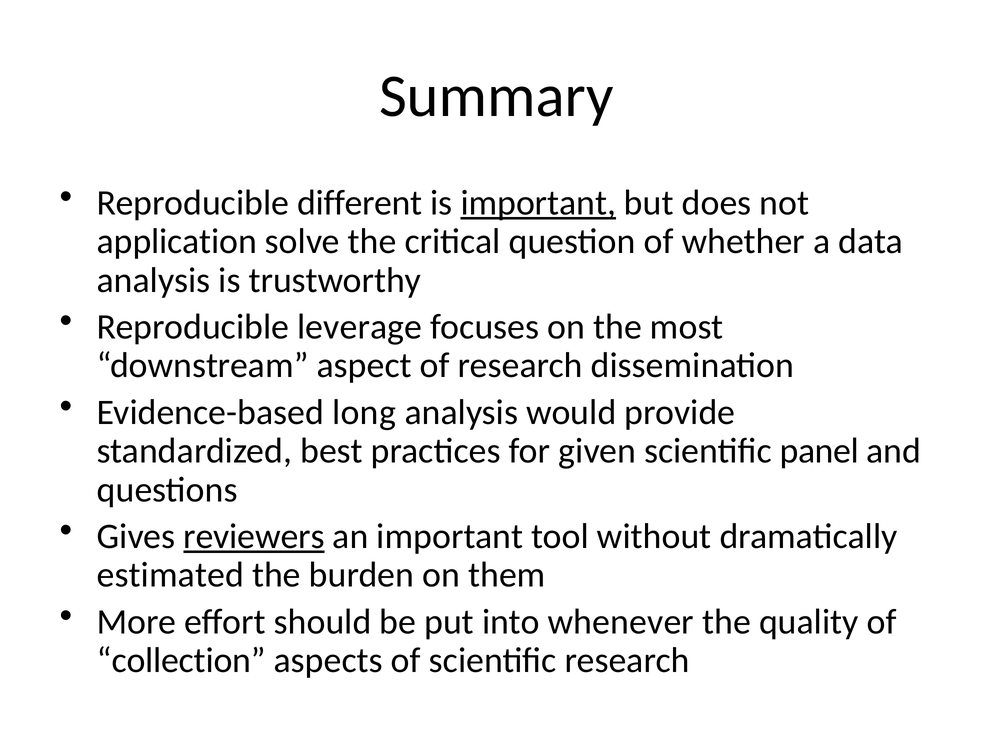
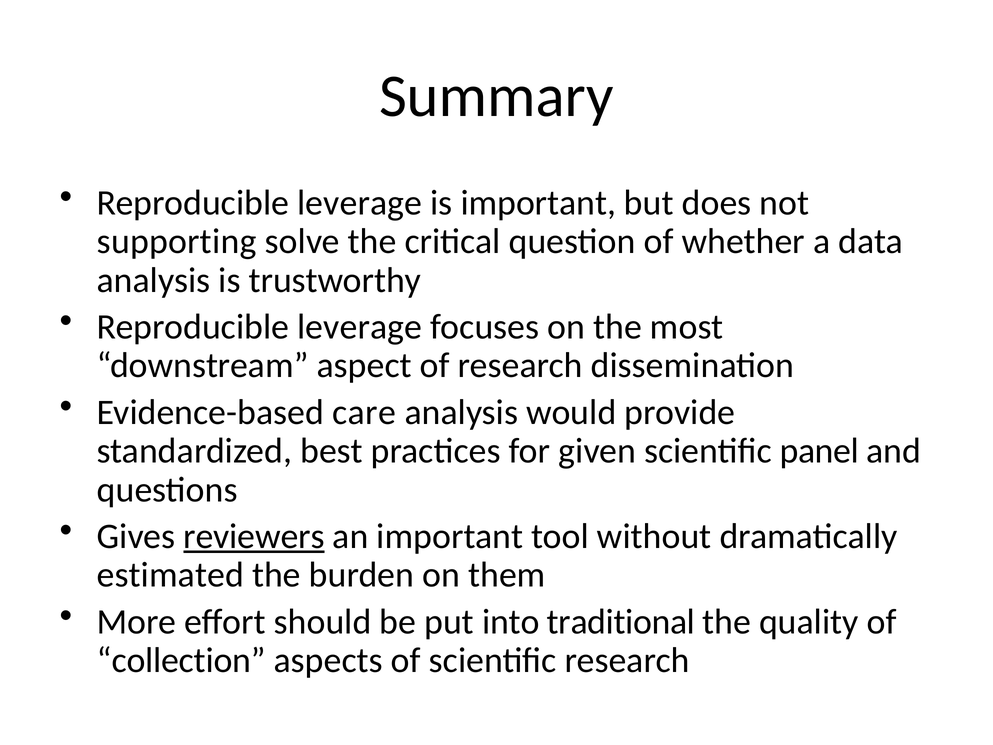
different at (360, 203): different -> leverage
important at (538, 203) underline: present -> none
application: application -> supporting
long: long -> care
whenever: whenever -> traditional
